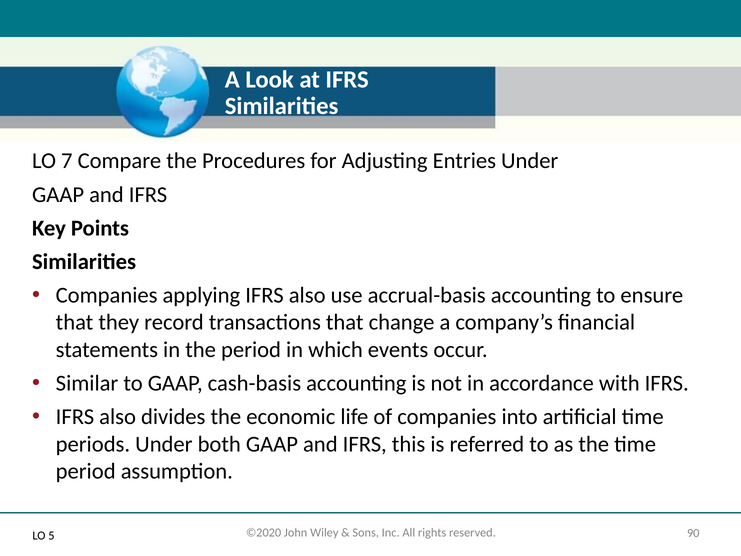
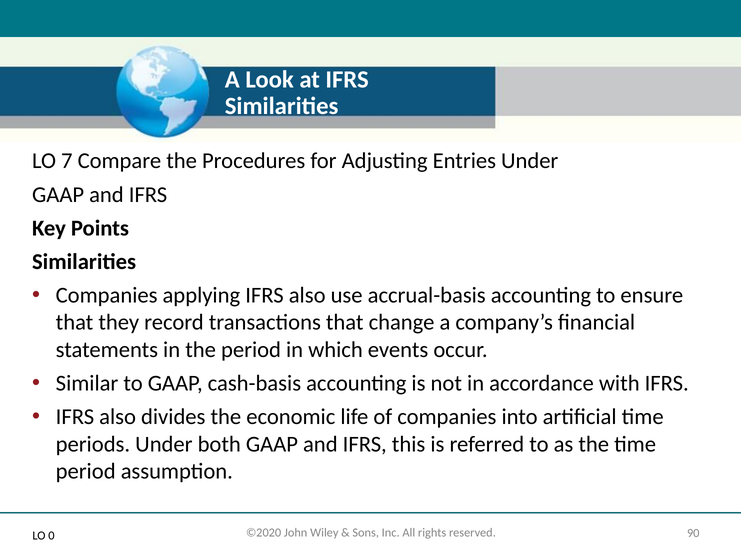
5: 5 -> 0
